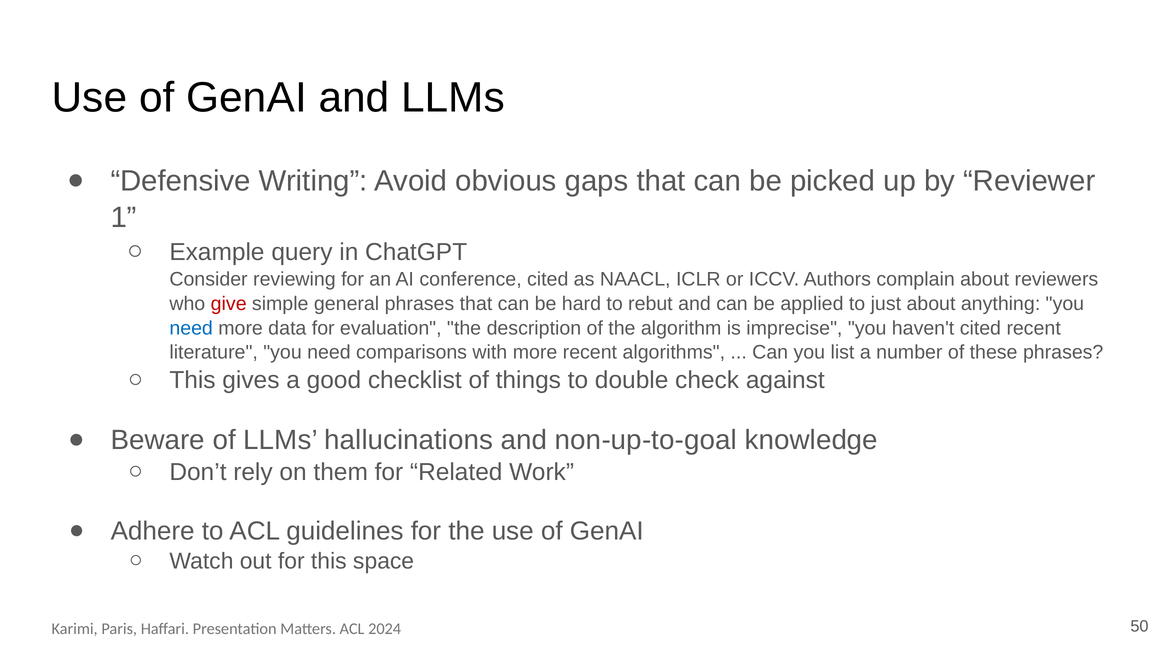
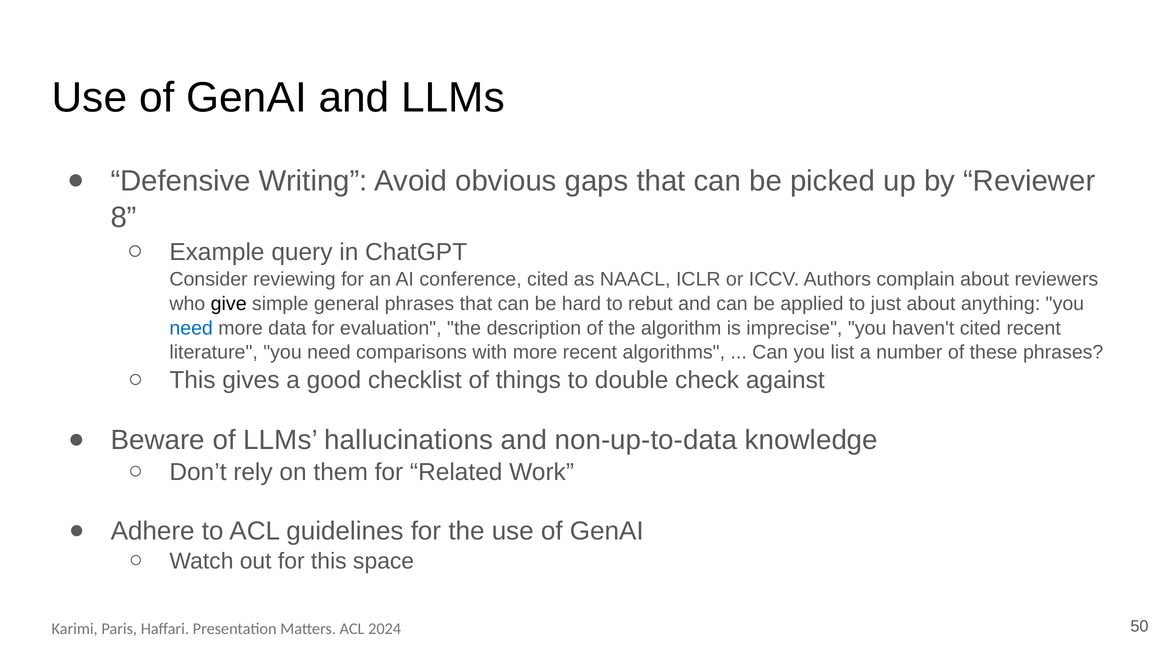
1: 1 -> 8
give colour: red -> black
non-up-to-goal: non-up-to-goal -> non-up-to-data
